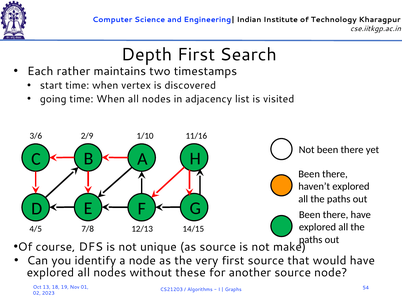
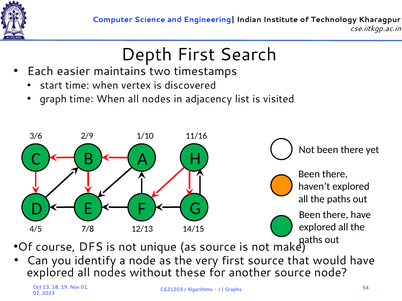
rather: rather -> easier
going: going -> graph
